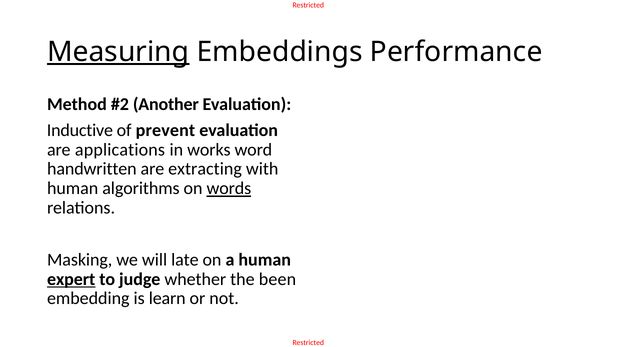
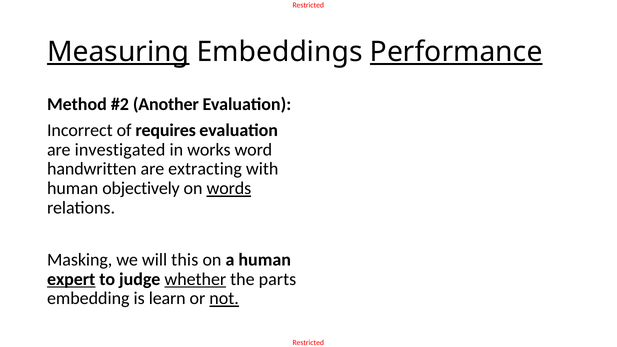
Performance underline: none -> present
Inductive: Inductive -> Incorrect
prevent: prevent -> requires
applications: applications -> investigated
algorithms: algorithms -> objectively
late: late -> this
whether underline: none -> present
been: been -> parts
not underline: none -> present
